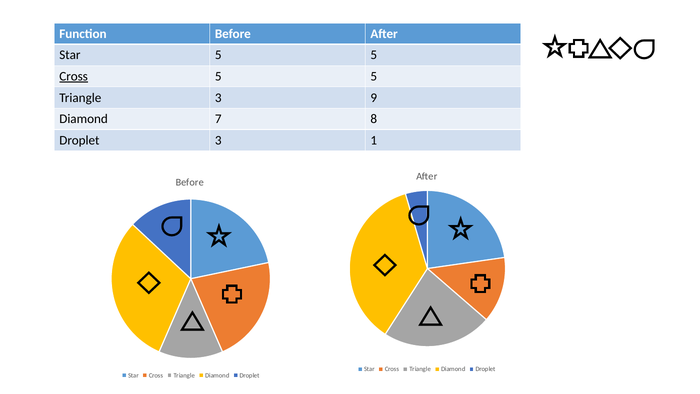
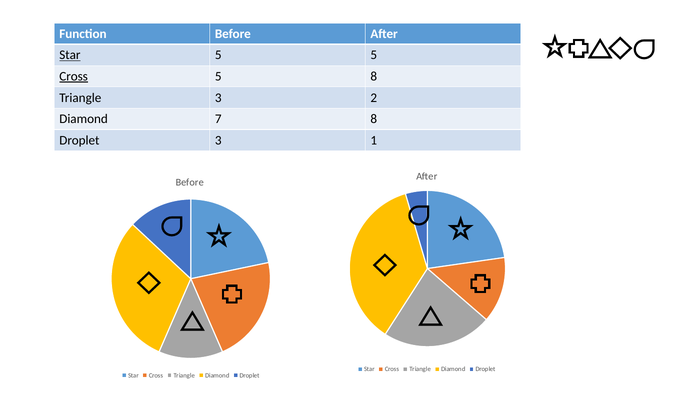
Star at (70, 55) underline: none -> present
5 at (374, 76): 5 -> 8
9: 9 -> 2
